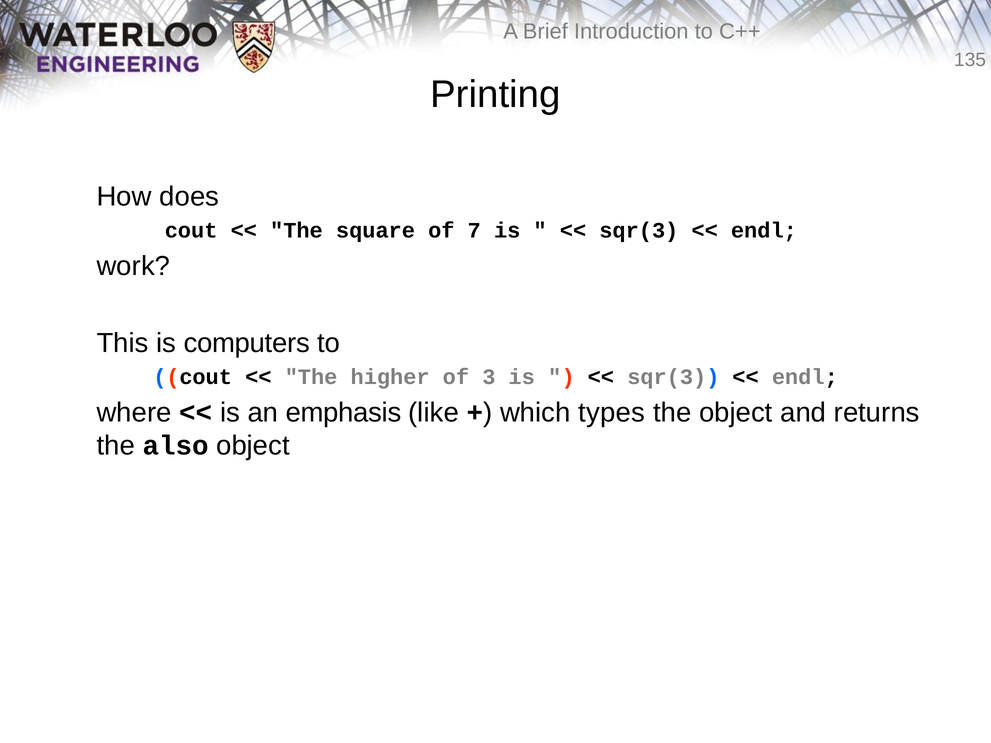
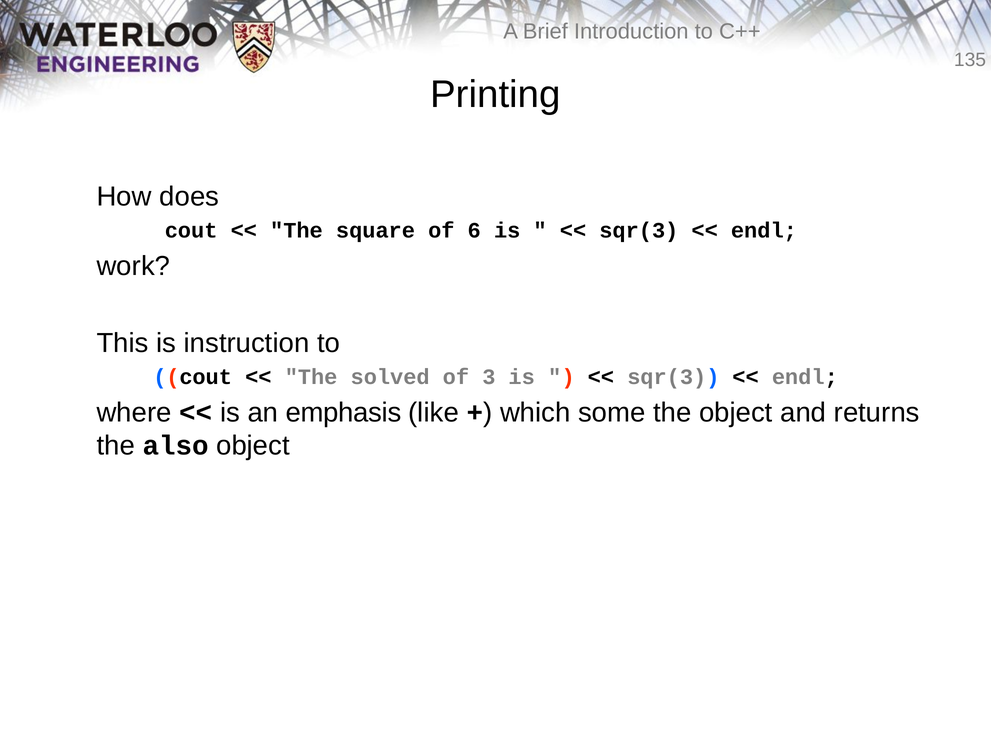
7: 7 -> 6
computers: computers -> instruction
higher: higher -> solved
types: types -> some
